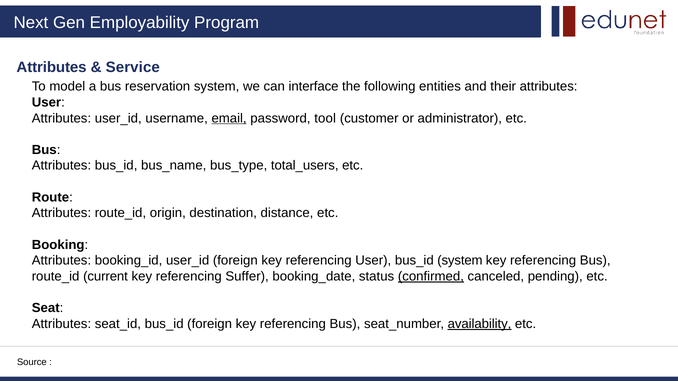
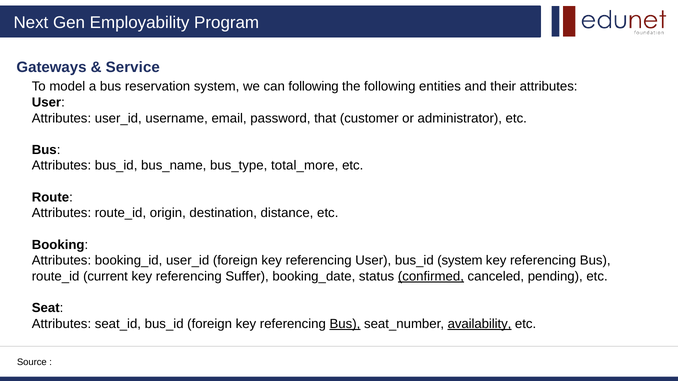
Attributes at (52, 67): Attributes -> Gateways
can interface: interface -> following
email underline: present -> none
tool: tool -> that
total_users: total_users -> total_more
Bus at (345, 324) underline: none -> present
